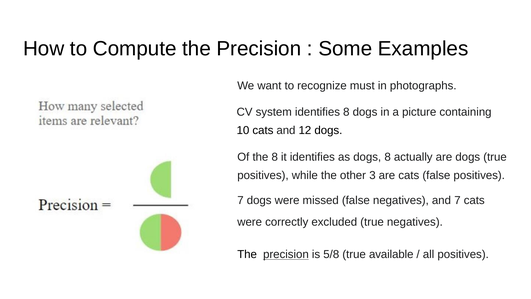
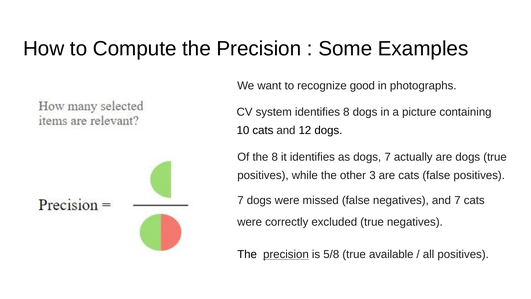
must: must -> good
dogs 8: 8 -> 7
